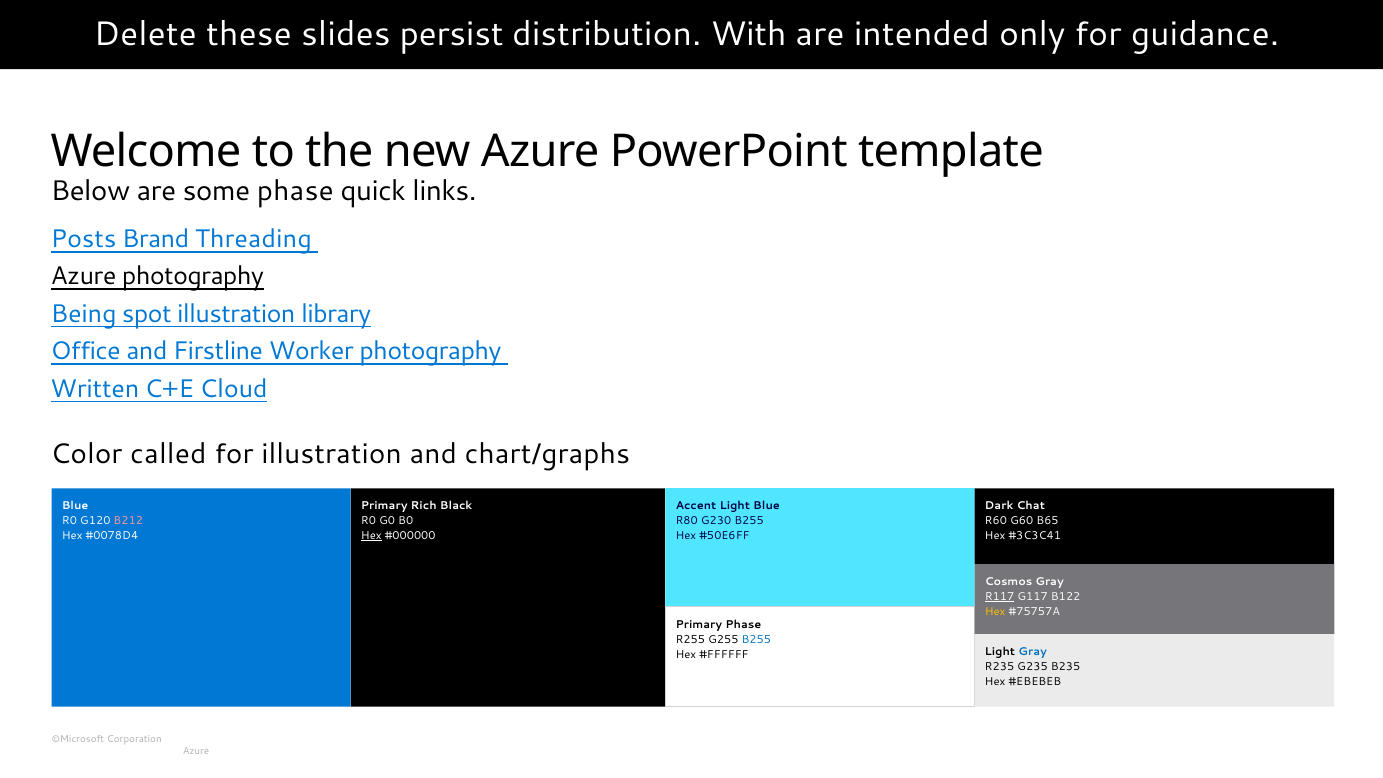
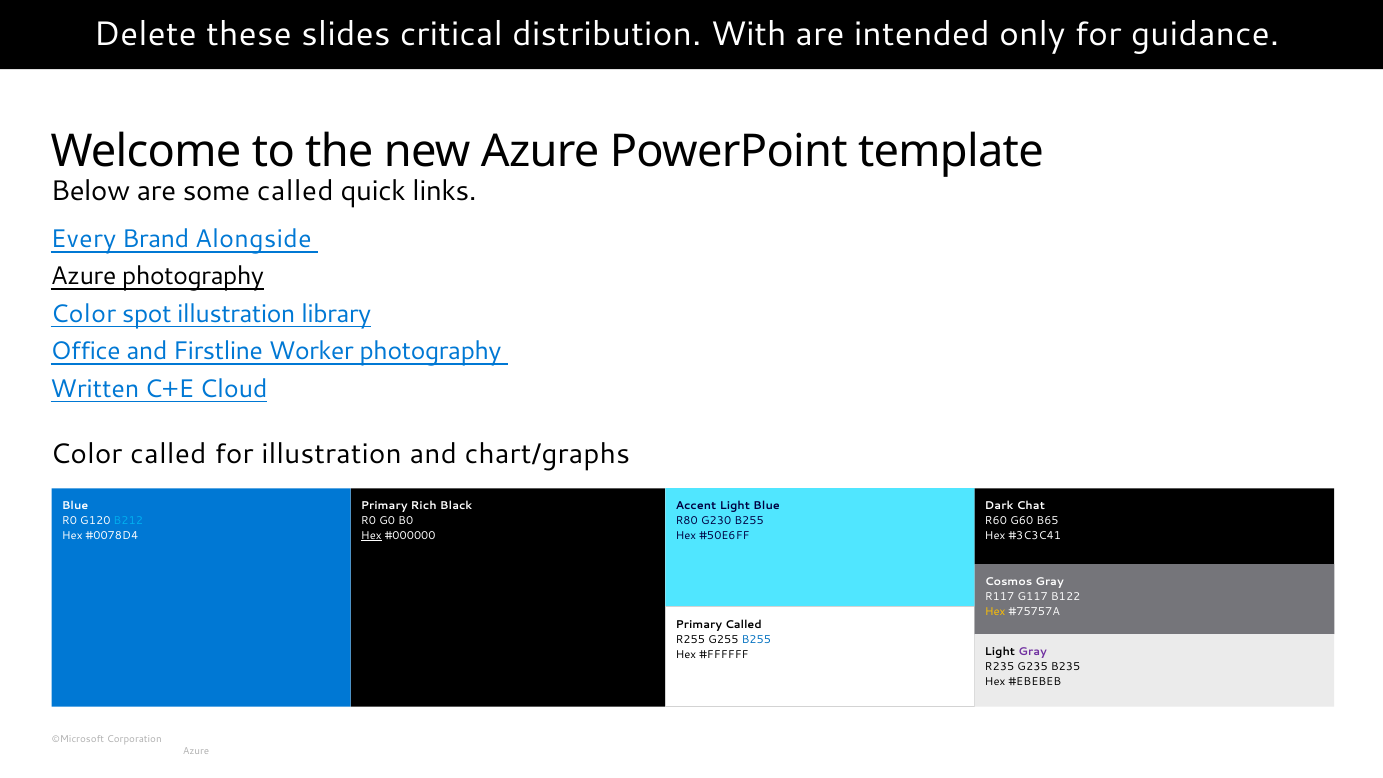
persist: persist -> critical
some phase: phase -> called
Posts: Posts -> Every
Threading: Threading -> Alongside
Being at (84, 314): Being -> Color
B212 colour: pink -> light blue
R117 underline: present -> none
Primary Phase: Phase -> Called
Gray at (1033, 652) colour: blue -> purple
